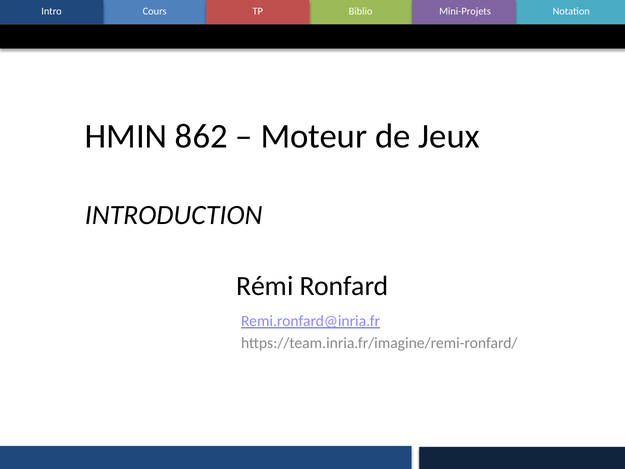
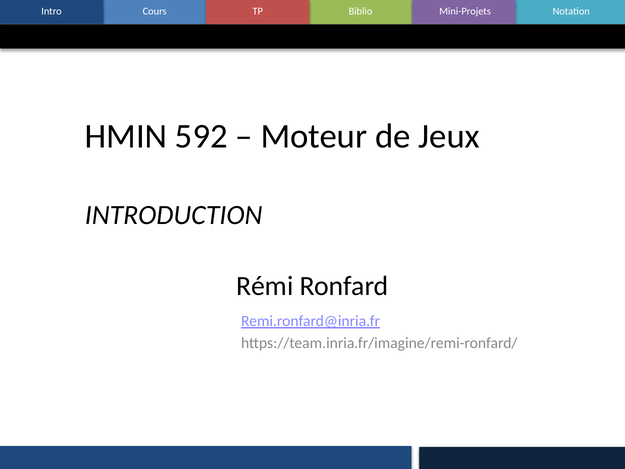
862: 862 -> 592
